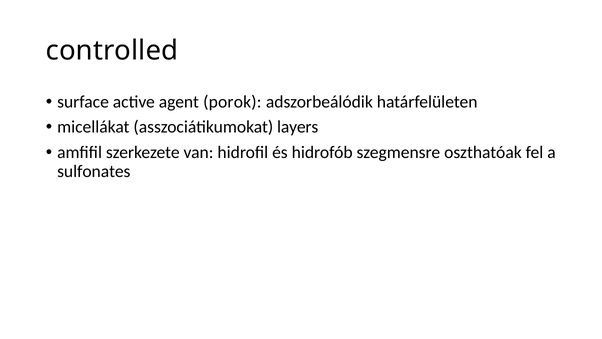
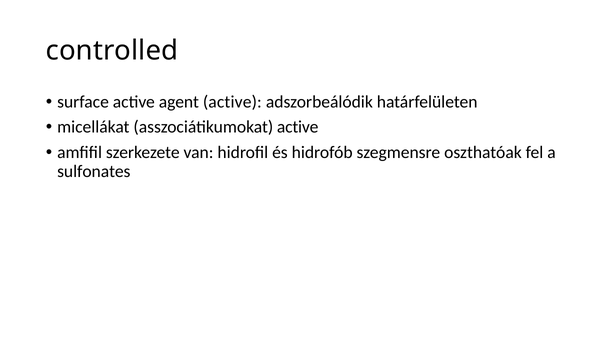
agent porok: porok -> active
asszociátikumokat layers: layers -> active
